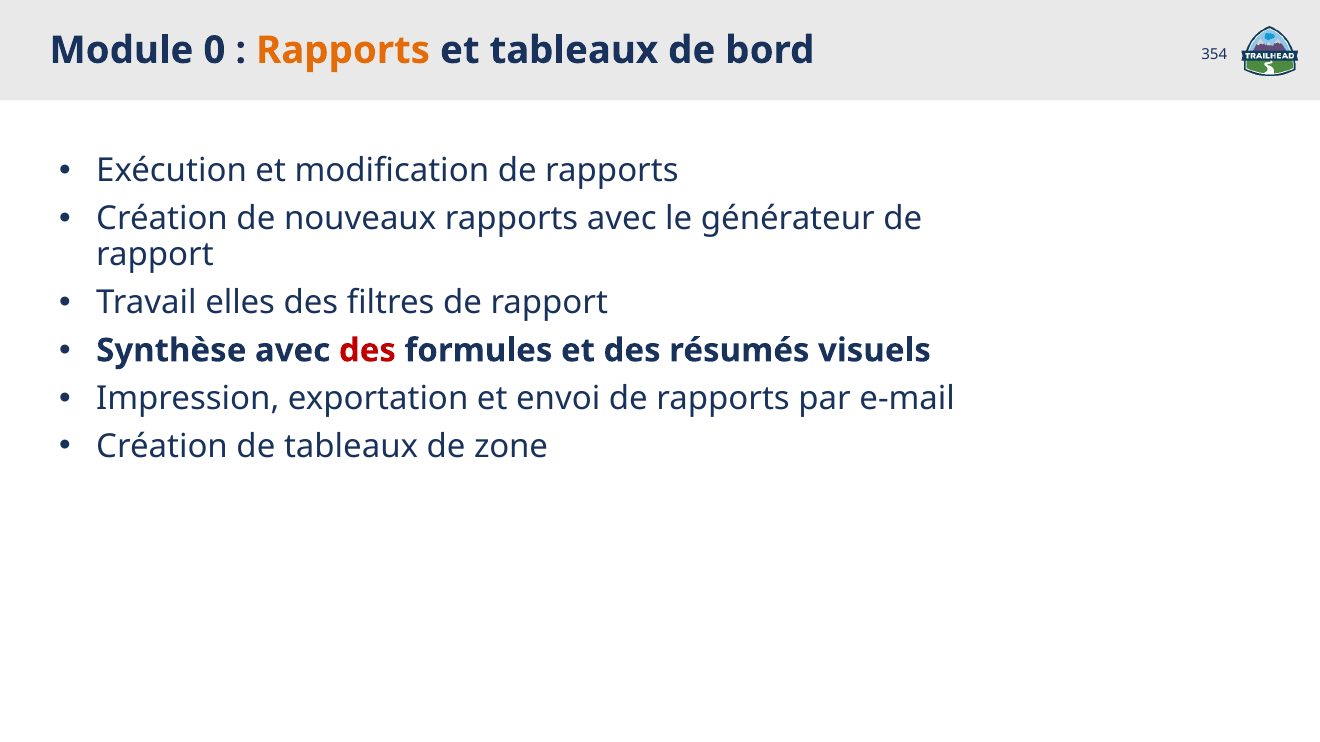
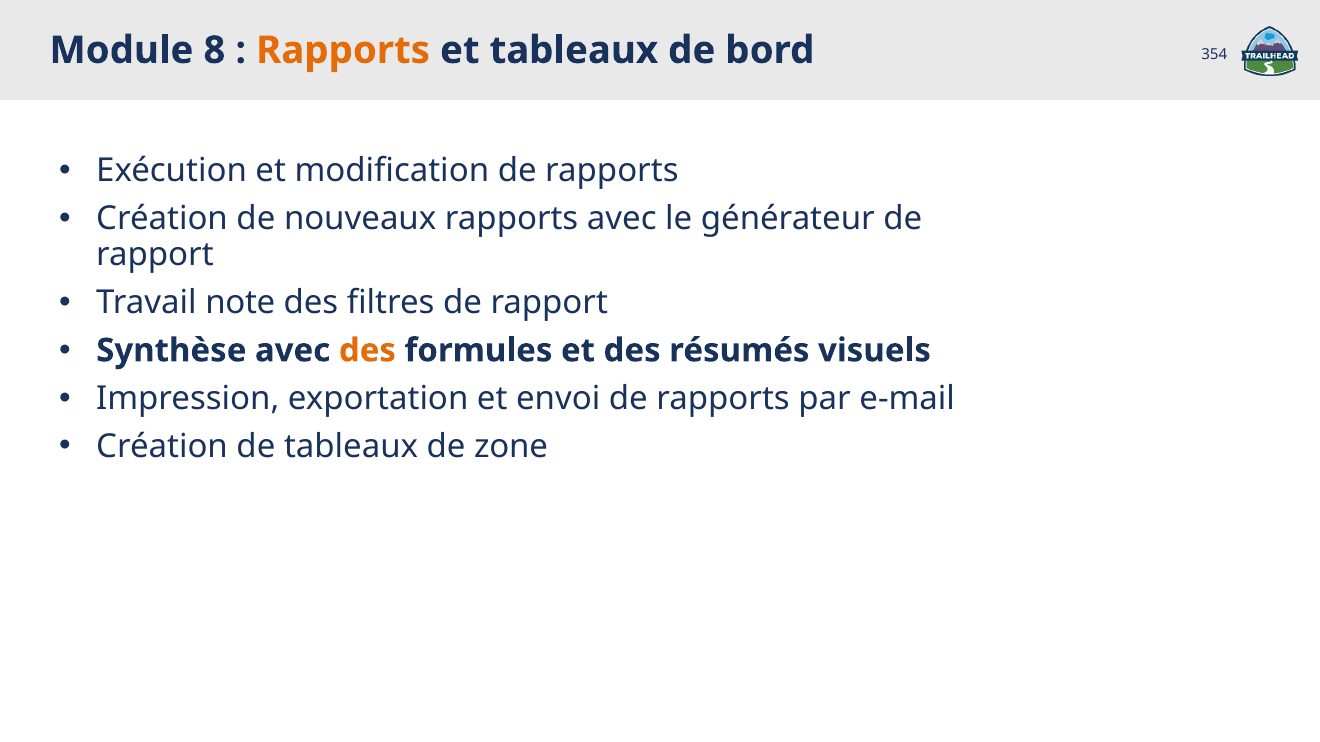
0: 0 -> 8
elles: elles -> note
des at (367, 351) colour: red -> orange
